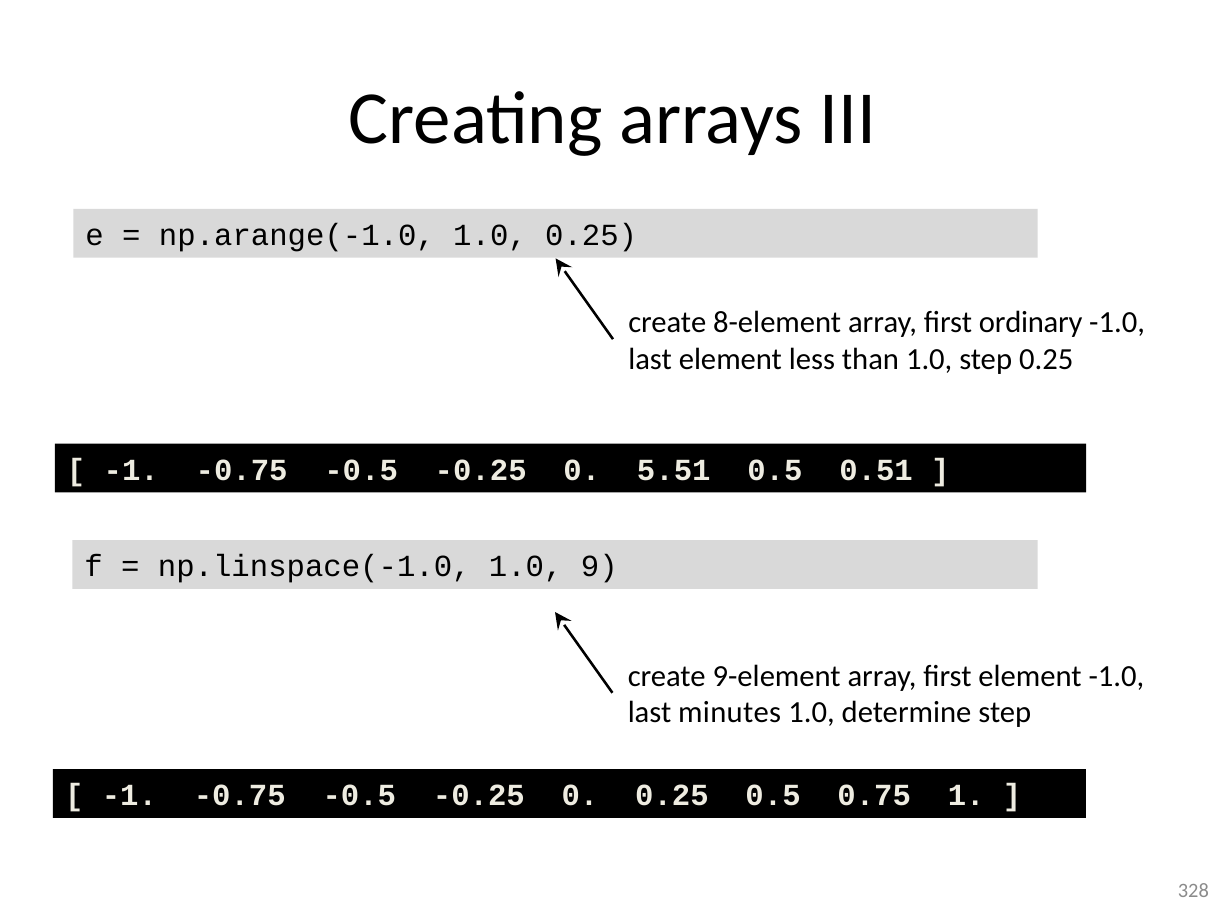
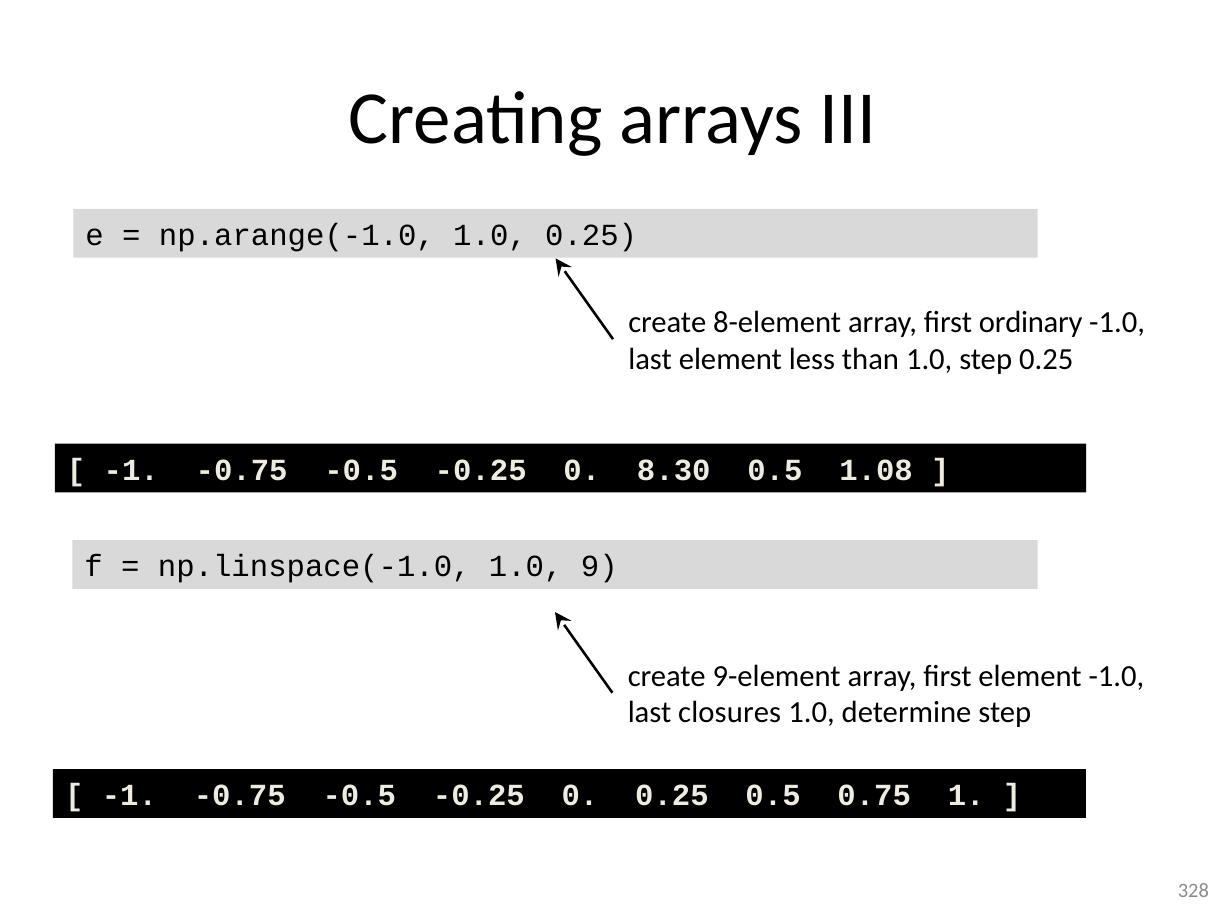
5.51: 5.51 -> 8.30
0.51: 0.51 -> 1.08
minutes: minutes -> closures
